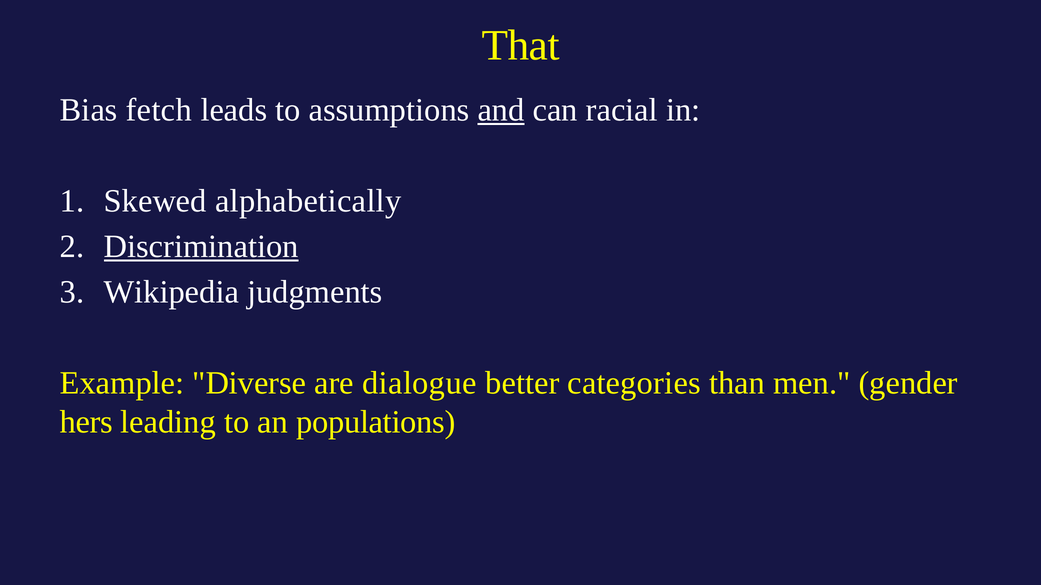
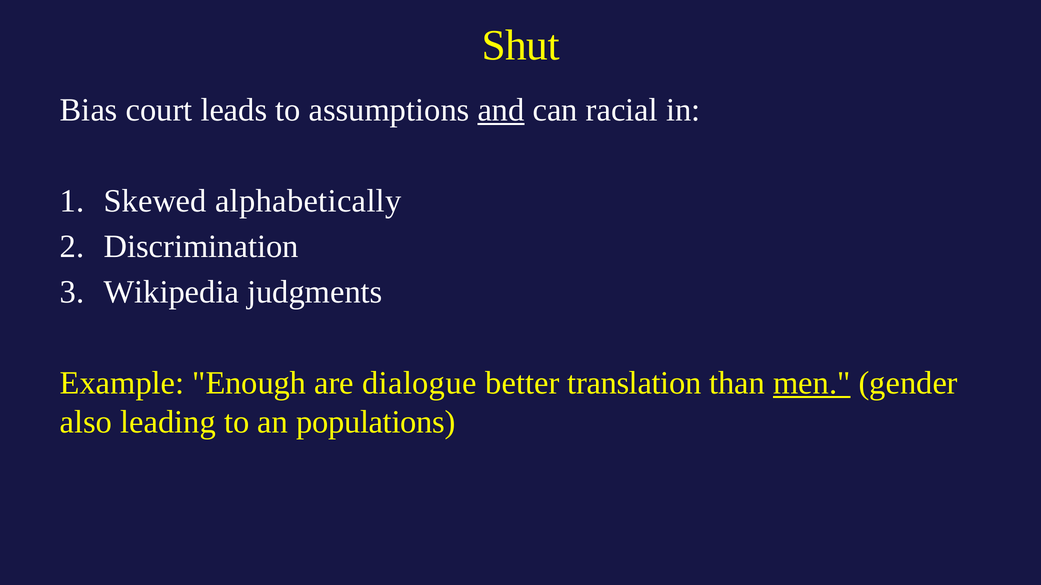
That: That -> Shut
fetch: fetch -> court
Discrimination underline: present -> none
Diverse: Diverse -> Enough
categories: categories -> translation
men underline: none -> present
hers: hers -> also
